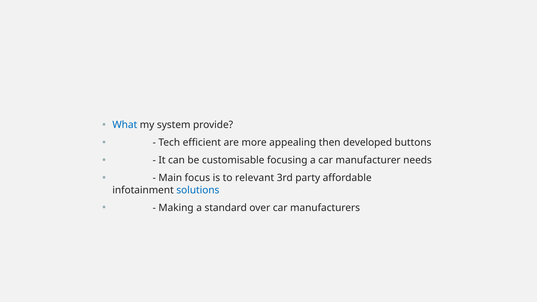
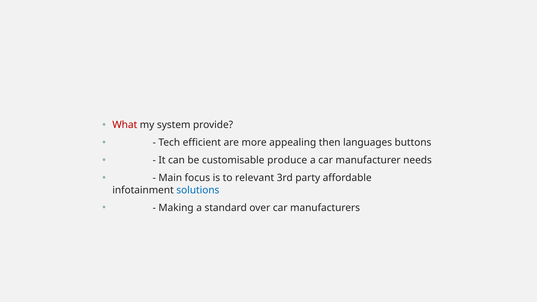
What colour: blue -> red
developed: developed -> languages
focusing: focusing -> produce
